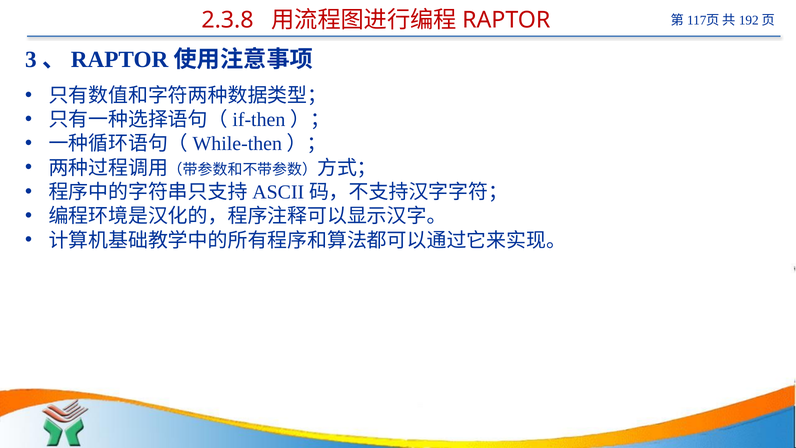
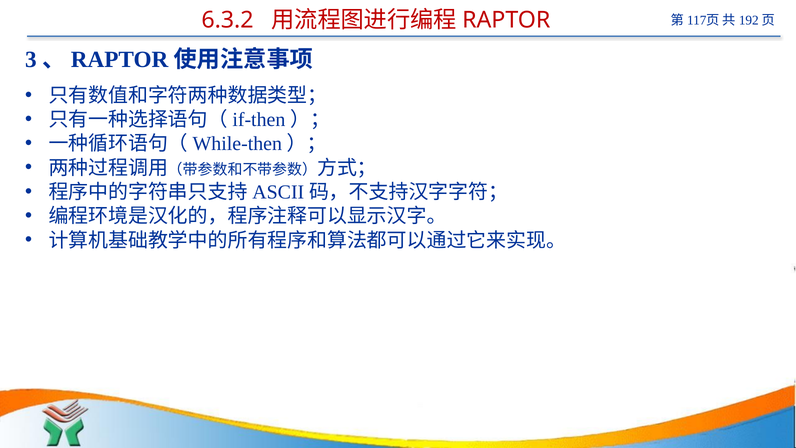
2.3.8: 2.3.8 -> 6.3.2
